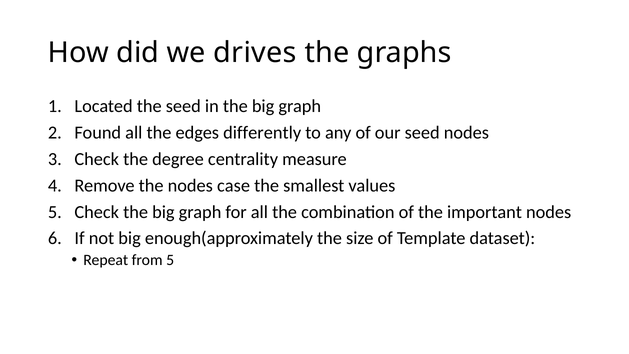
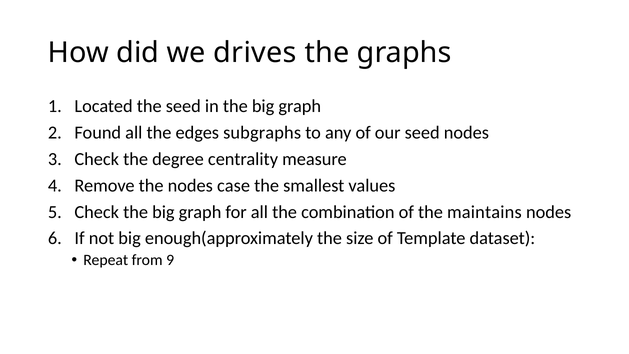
differently: differently -> subgraphs
important: important -> maintains
from 5: 5 -> 9
